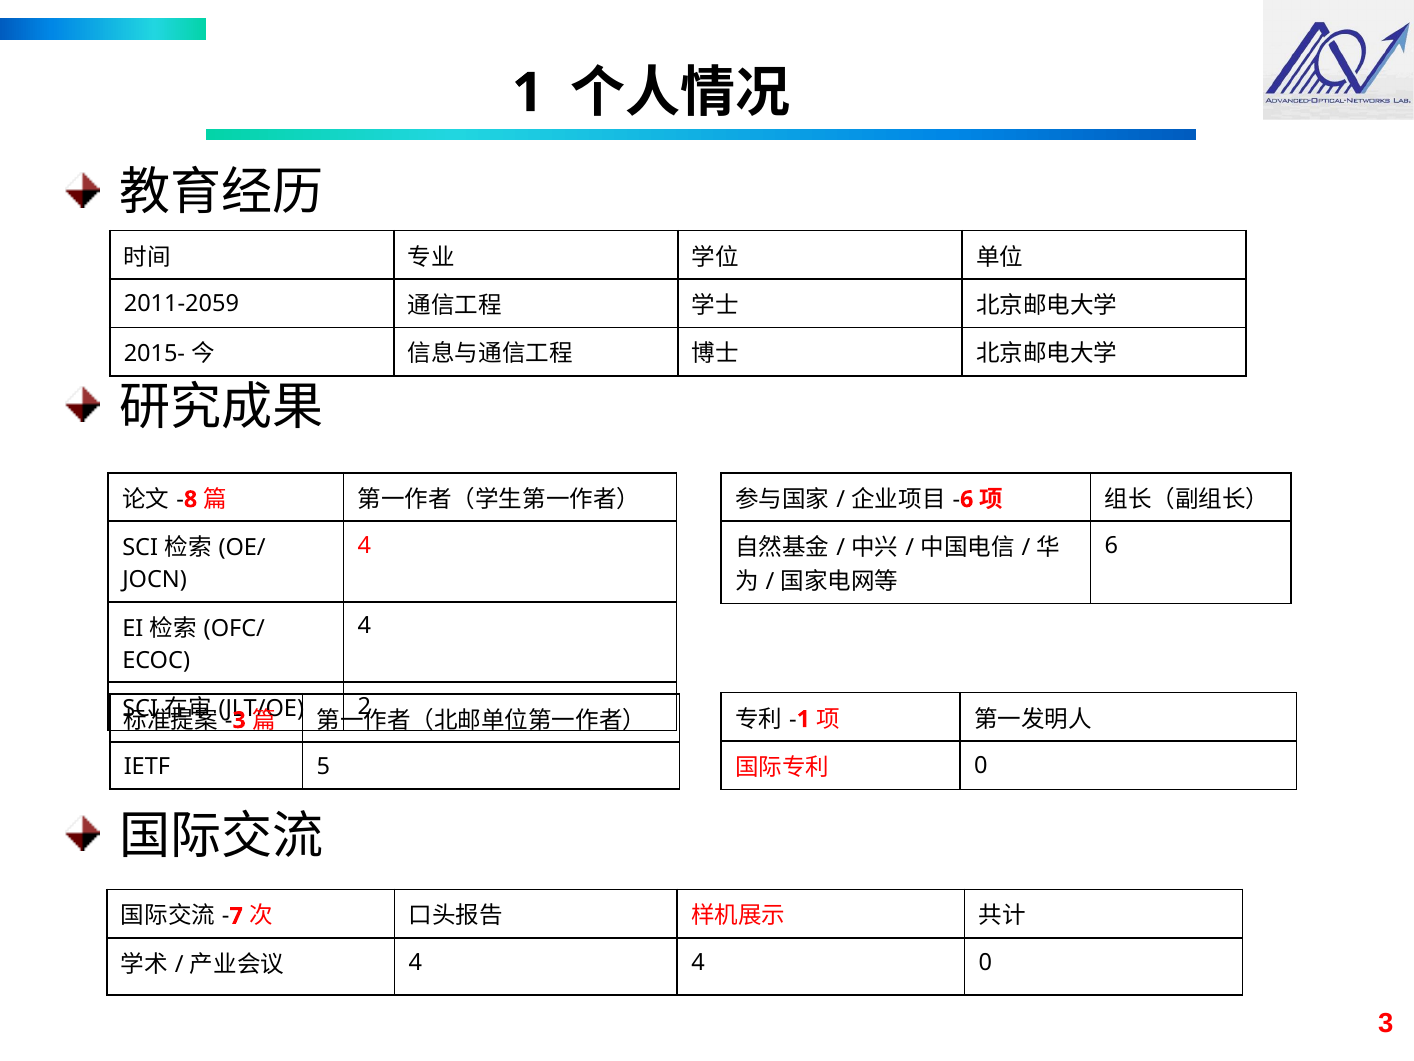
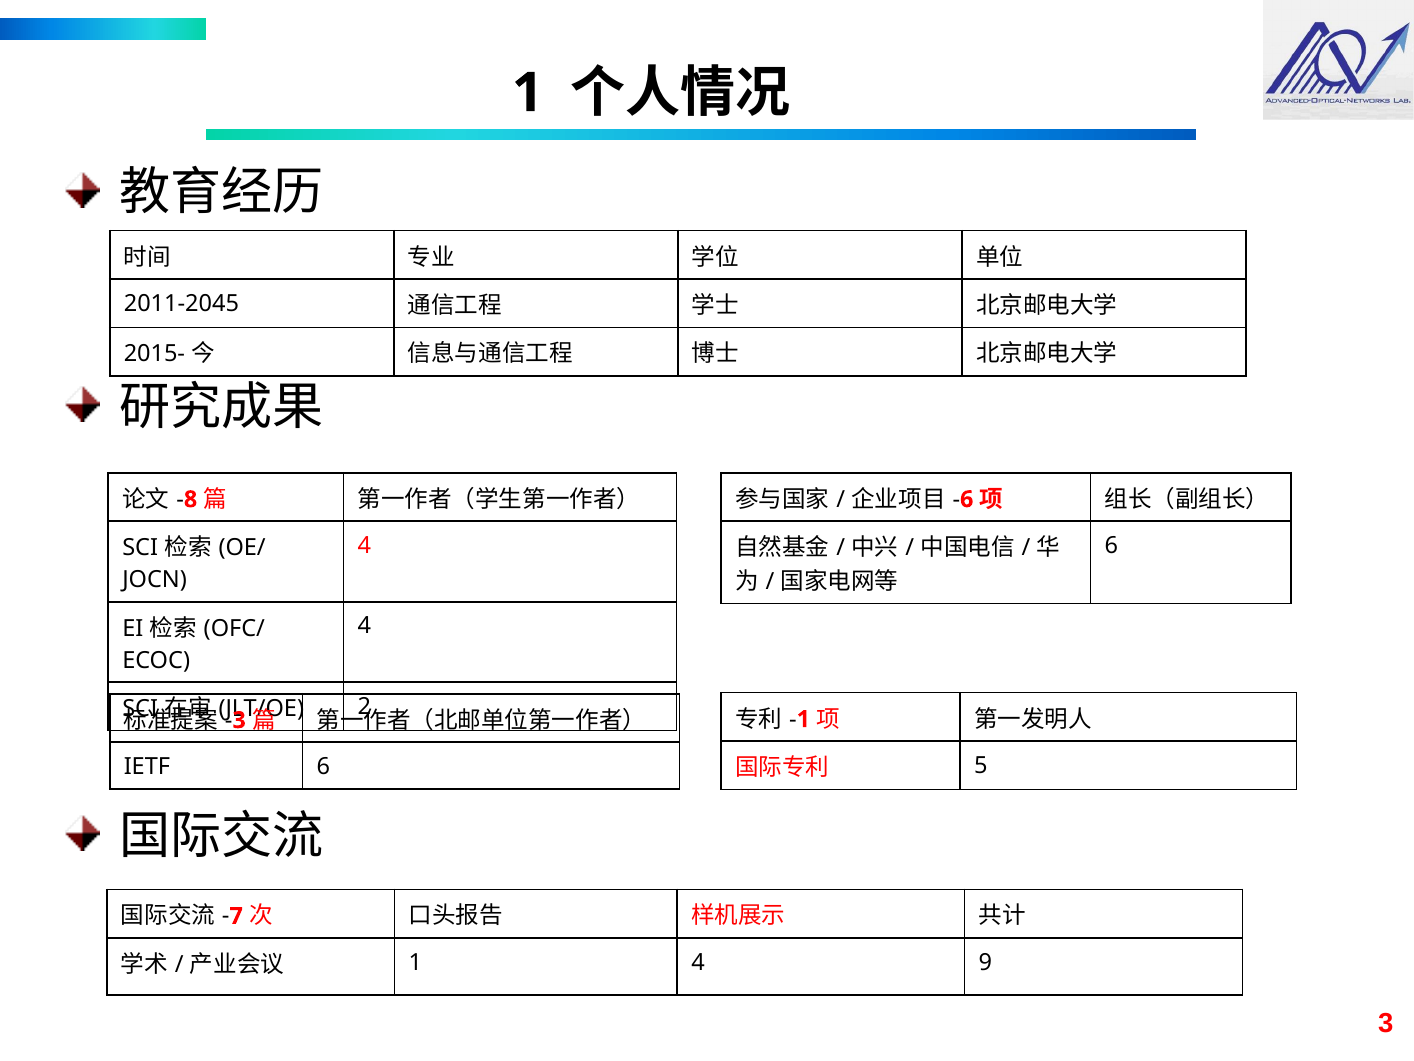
2011-2059: 2011-2059 -> 2011-2045
0 at (981, 765): 0 -> 5
IETF 5: 5 -> 6
4 at (415, 962): 4 -> 1
4 0: 0 -> 9
